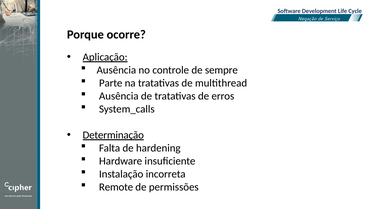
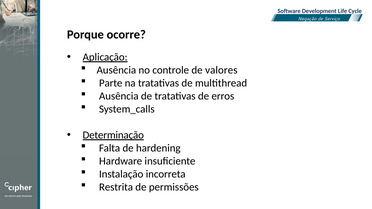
sempre: sempre -> valores
Remote: Remote -> Restrita
